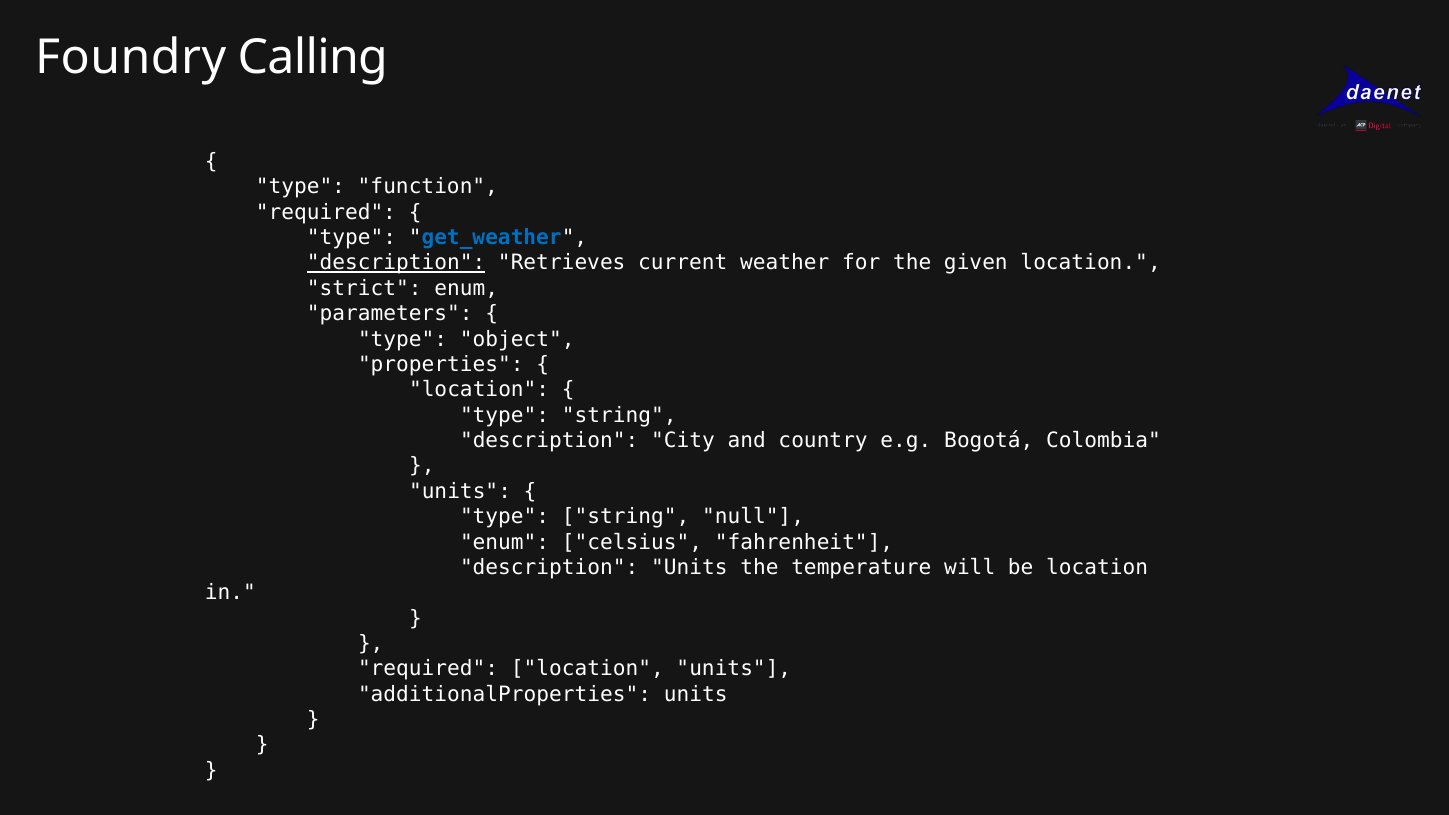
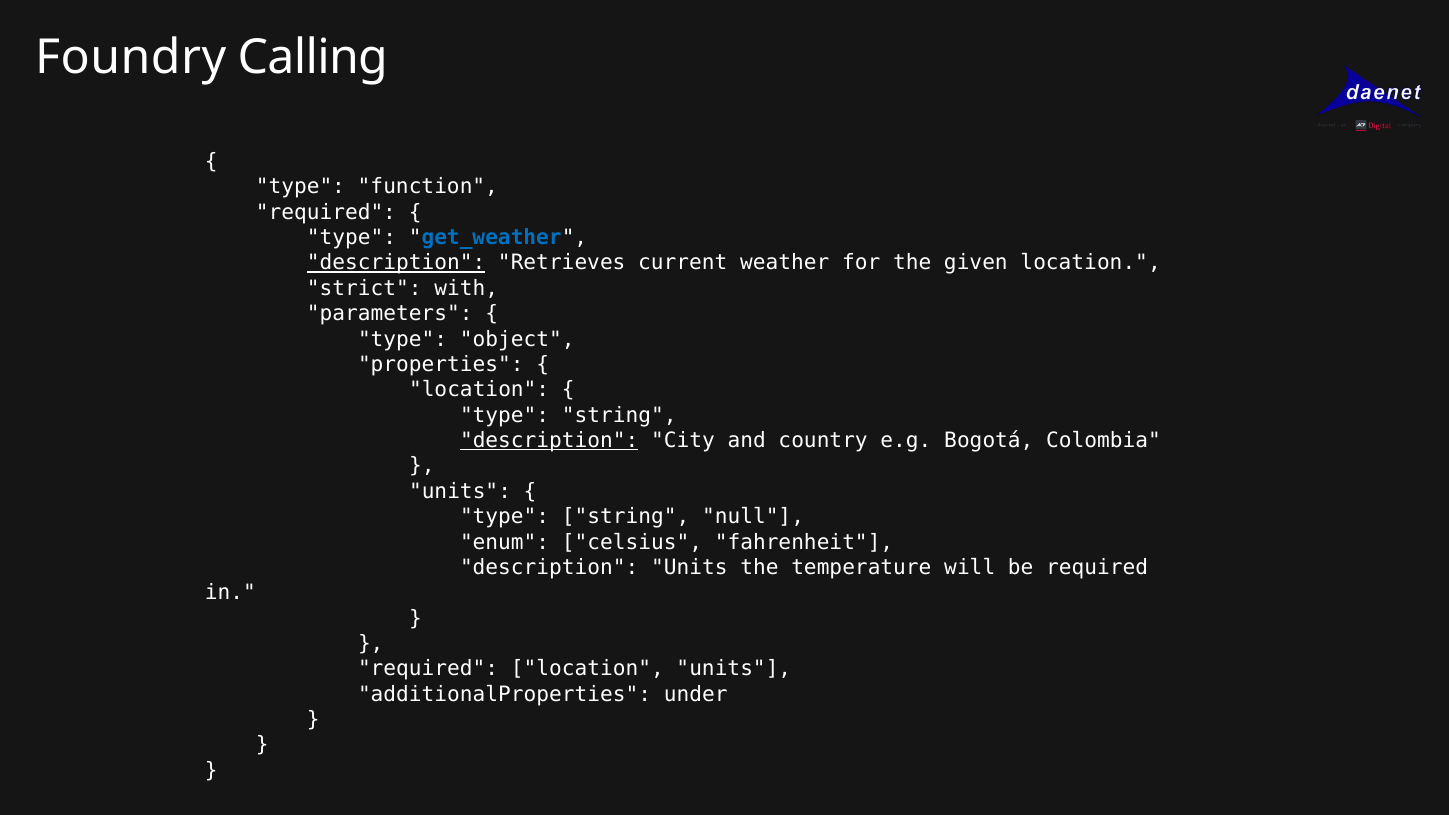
strict enum: enum -> with
description at (549, 441) underline: none -> present
be location: location -> required
additionalProperties units: units -> under
